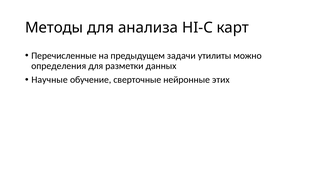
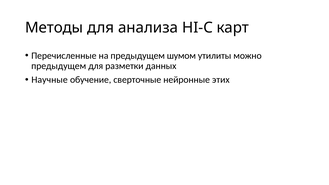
задачи: задачи -> шумом
определения at (59, 66): определения -> предыдущем
